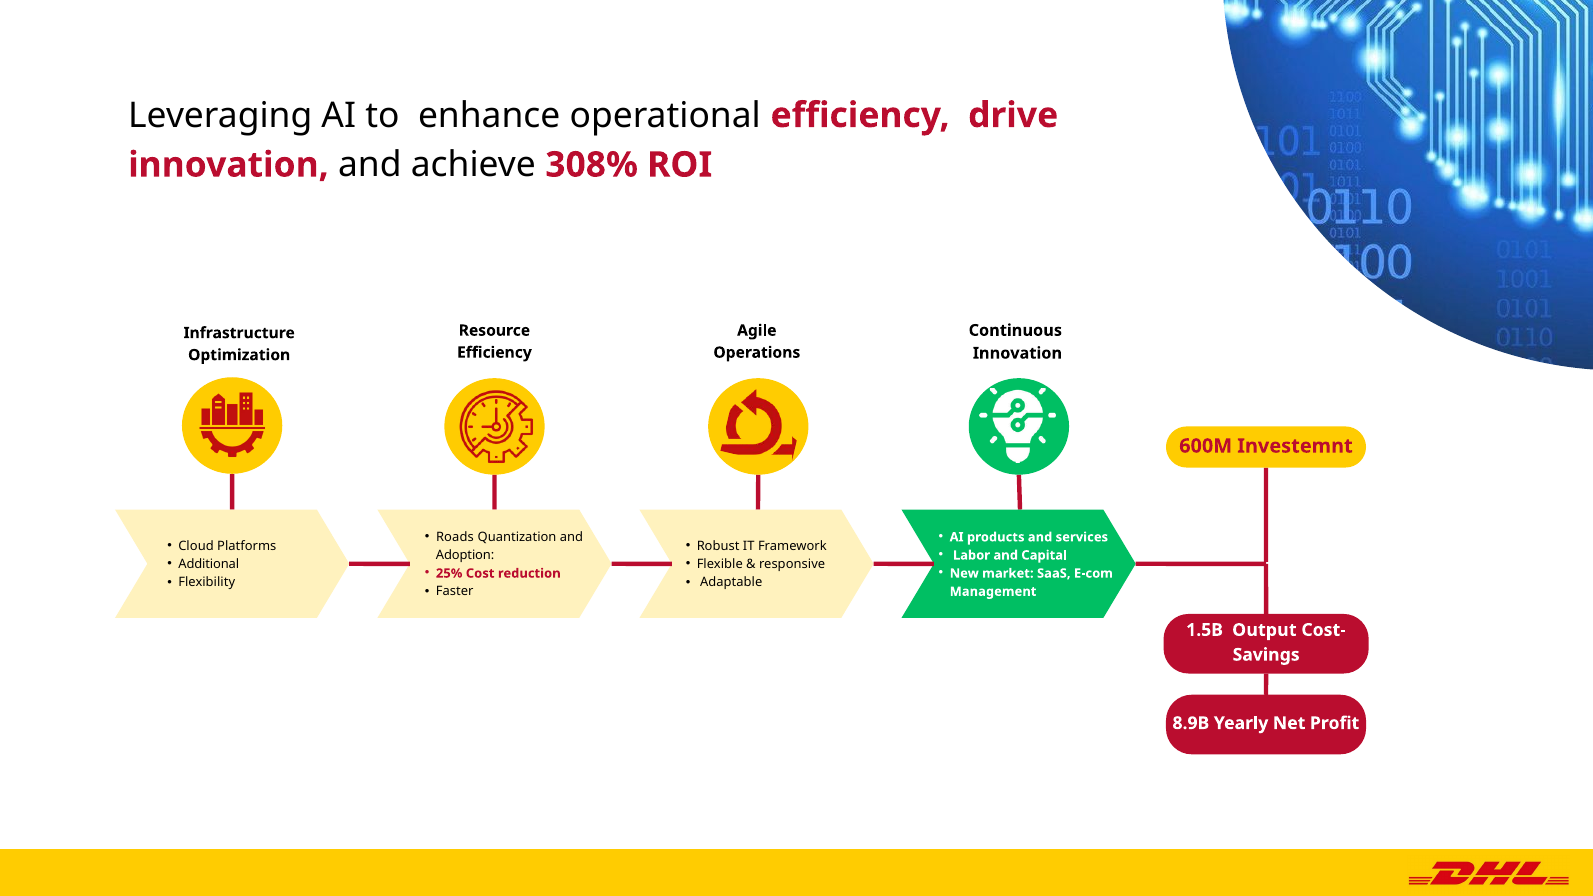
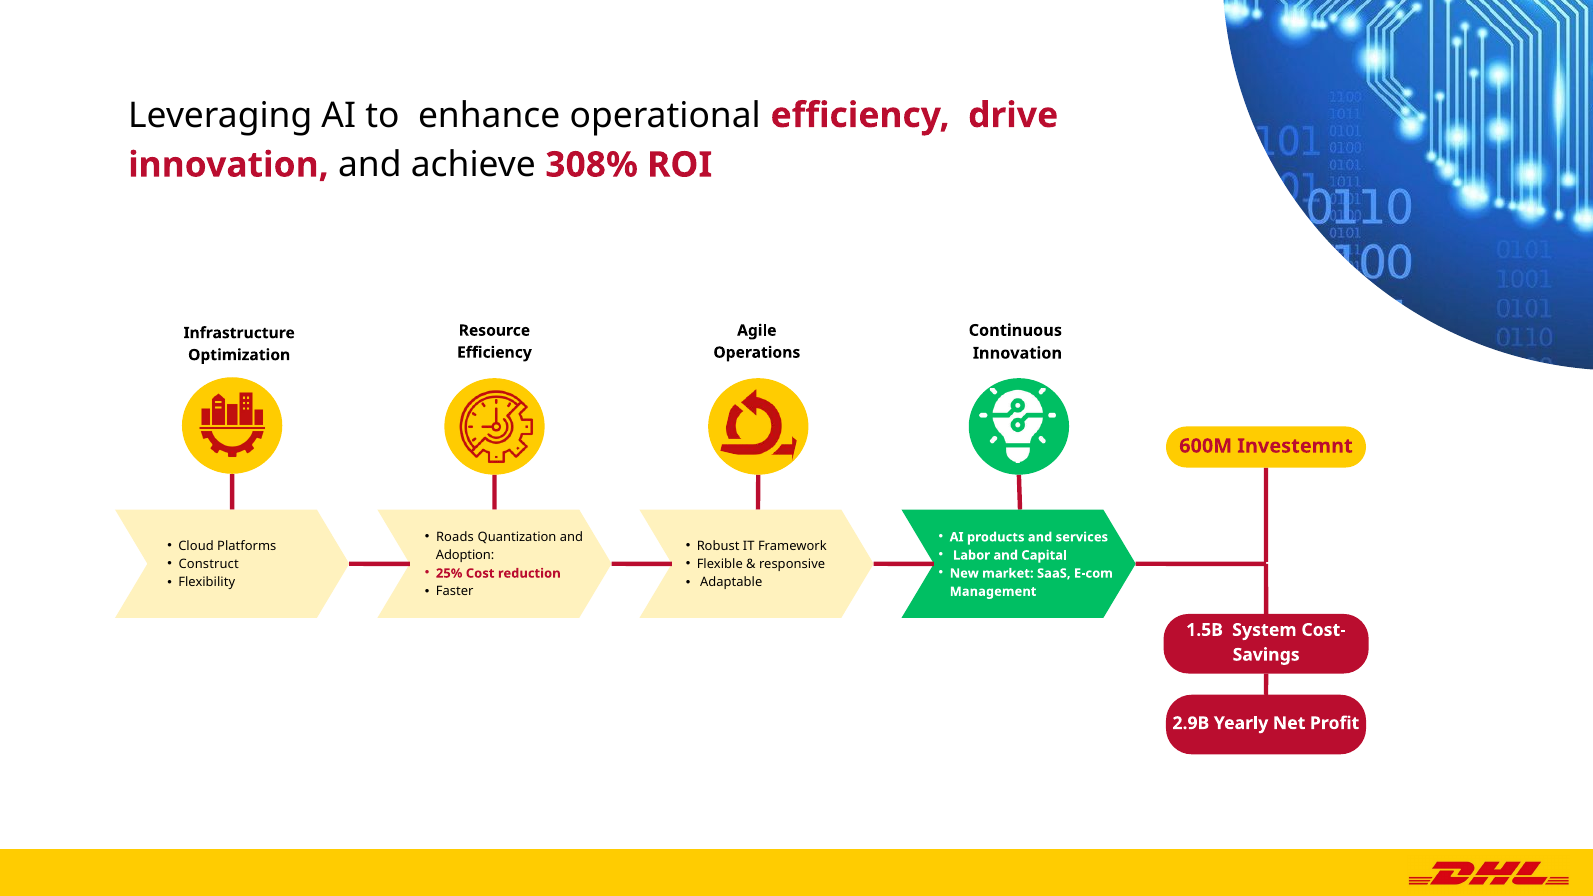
Additional: Additional -> Construct
Output: Output -> System
8.9B: 8.9B -> 2.9B
